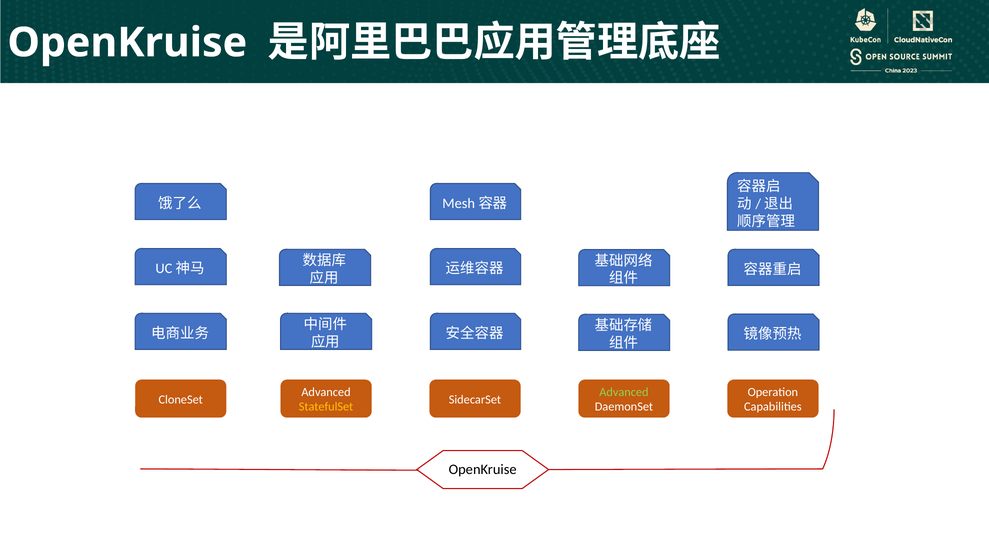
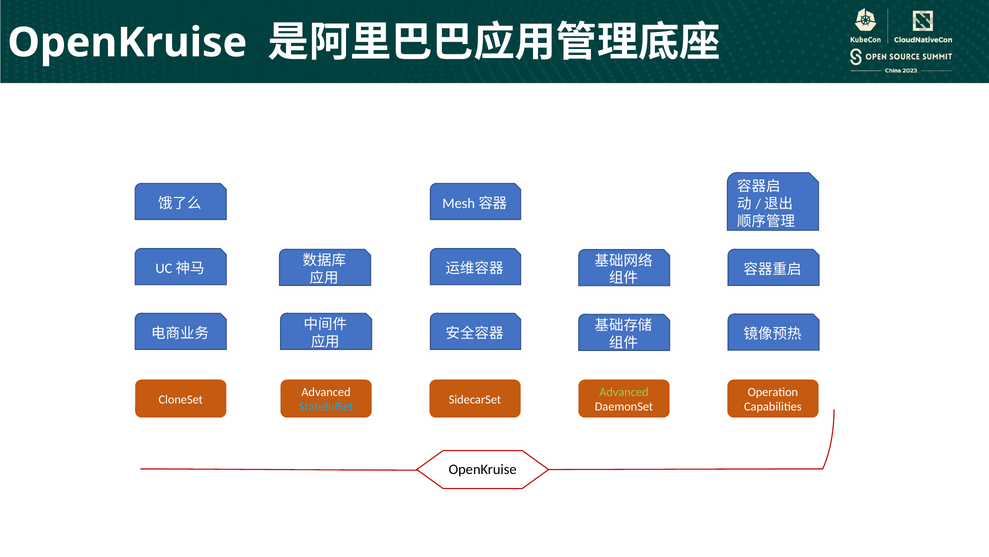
StatefulSet colour: yellow -> light blue
